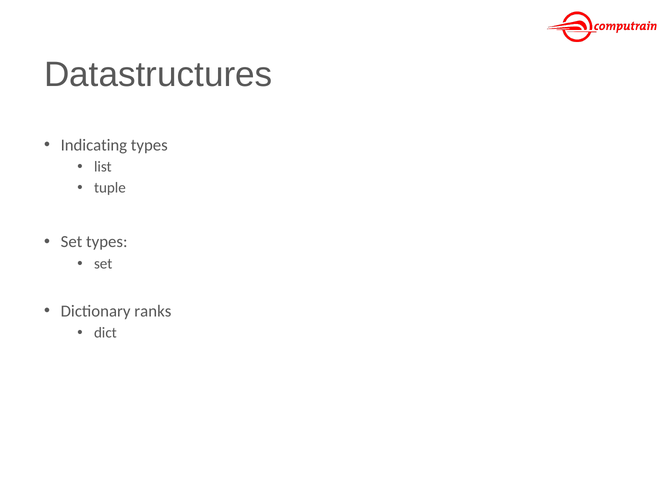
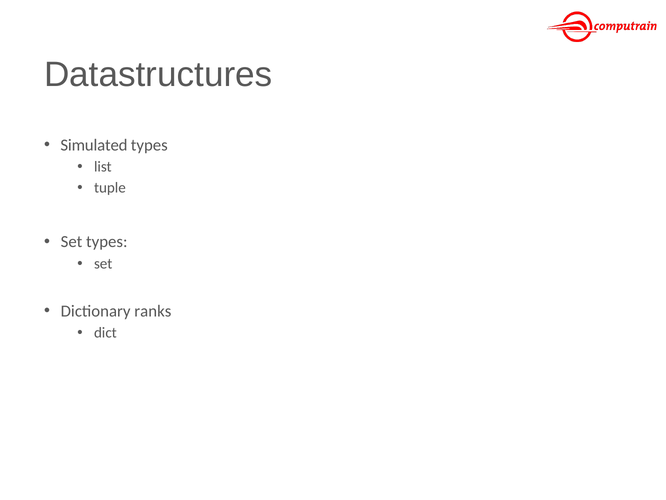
Indicating: Indicating -> Simulated
